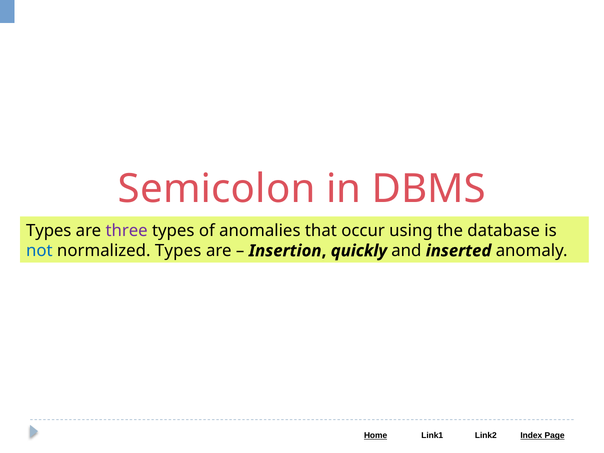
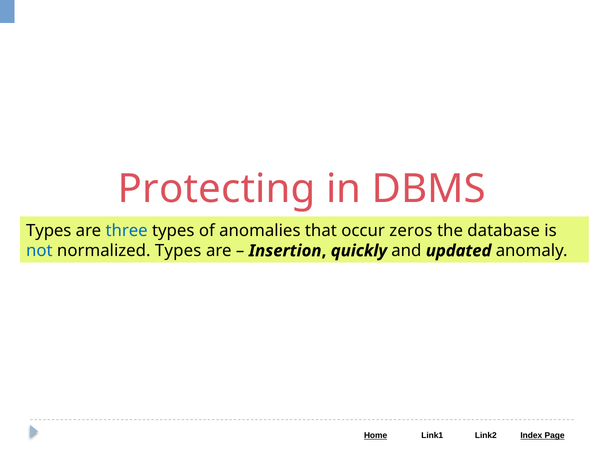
Semicolon: Semicolon -> Protecting
three colour: purple -> blue
using: using -> zeros
inserted: inserted -> updated
